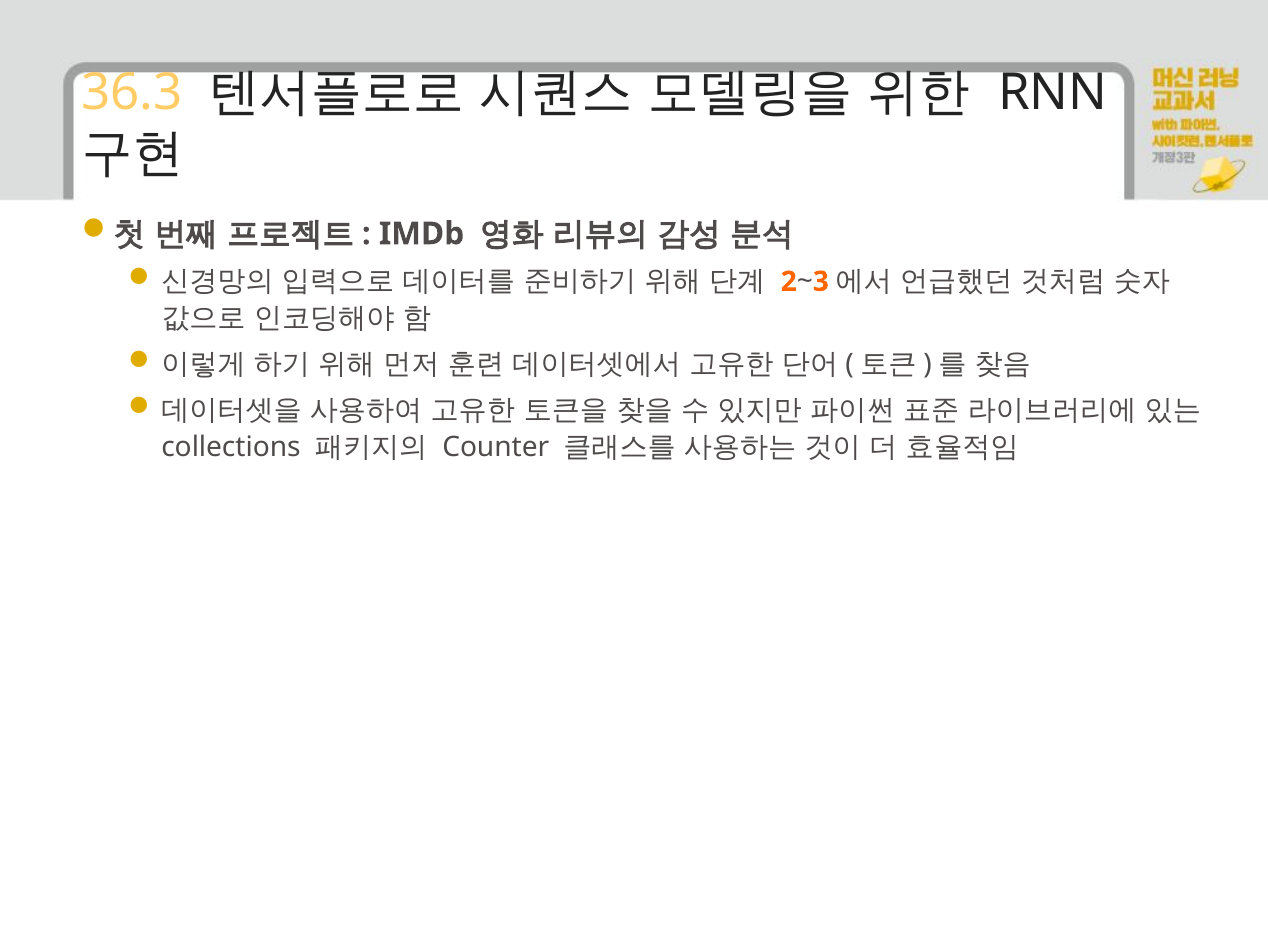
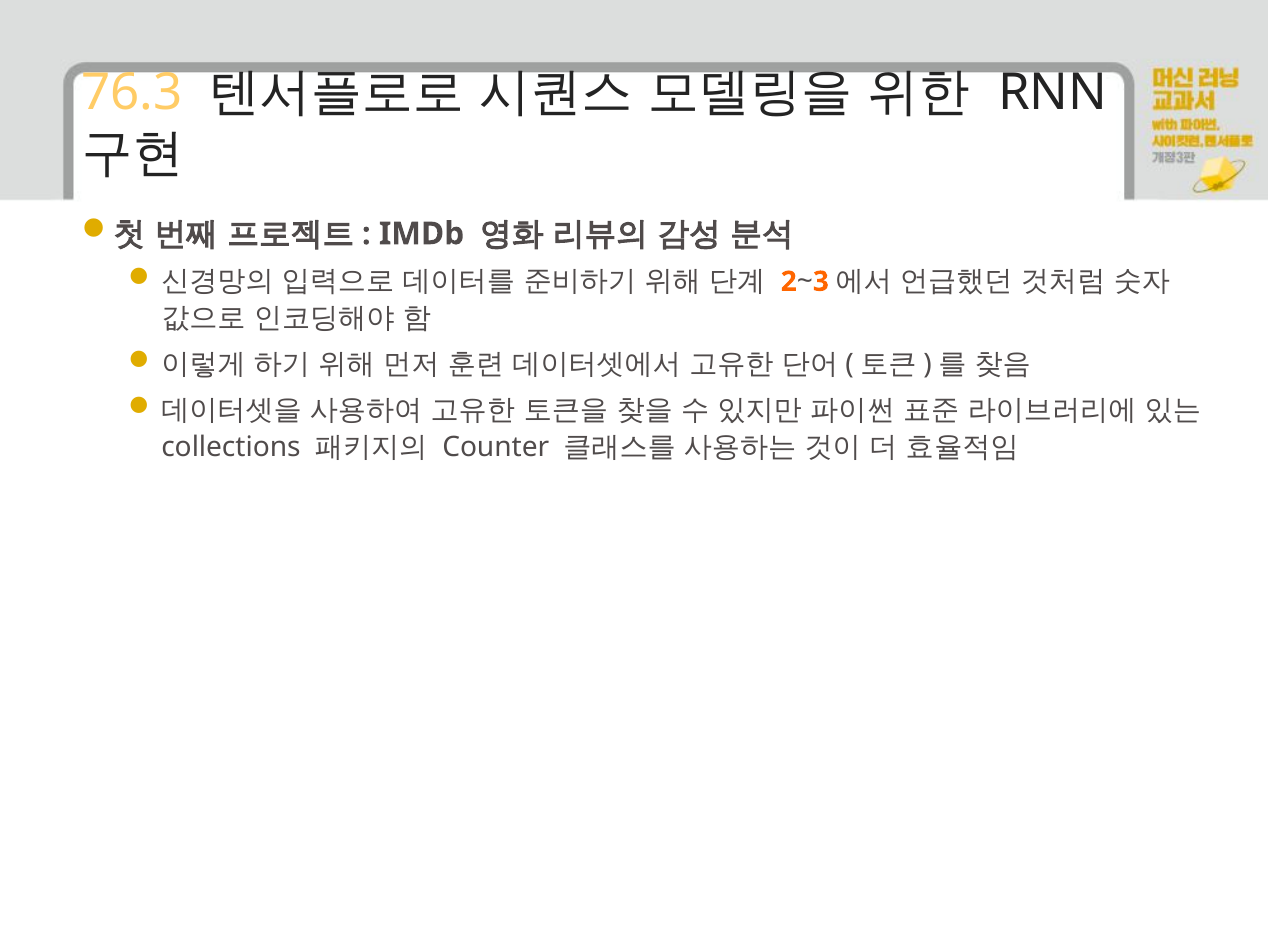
36.3: 36.3 -> 76.3
